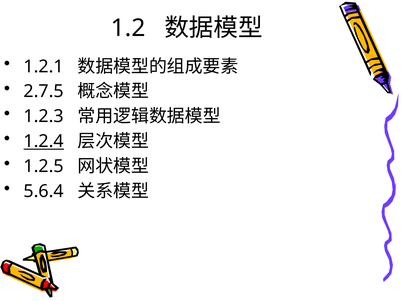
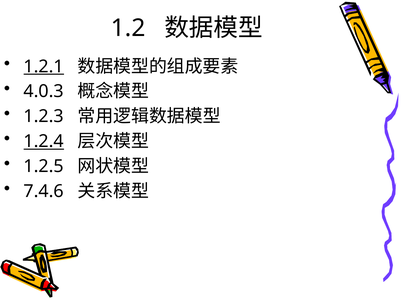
1.2.1 underline: none -> present
2.7.5: 2.7.5 -> 4.0.3
5.6.4: 5.6.4 -> 7.4.6
